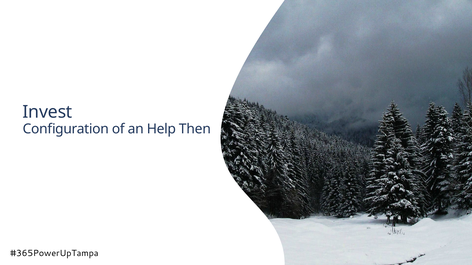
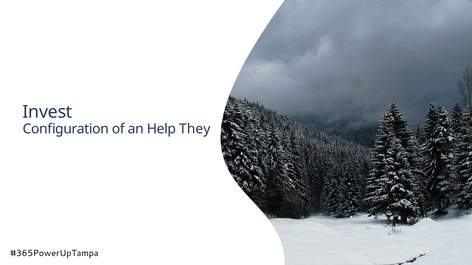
Then: Then -> They
